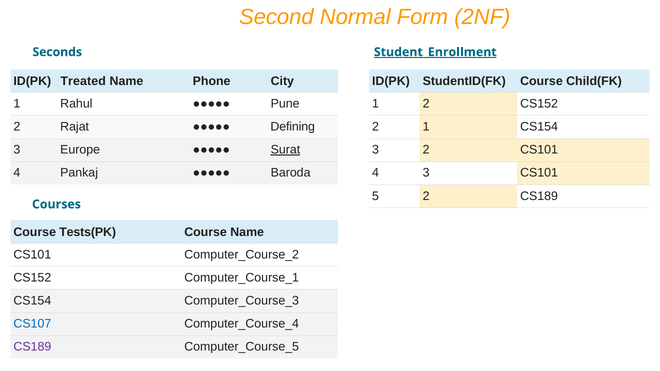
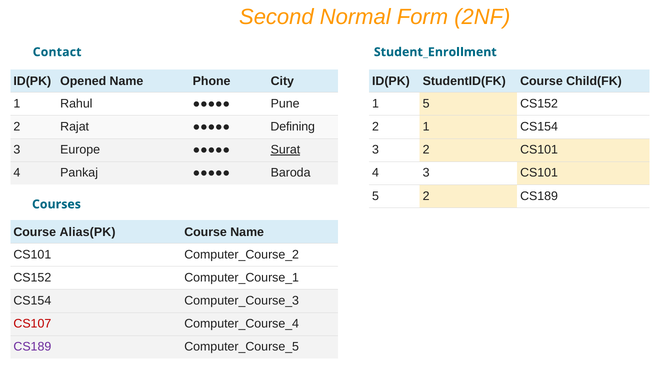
Seconds: Seconds -> Contact
Student_Enrollment underline: present -> none
Treated: Treated -> Opened
1 2: 2 -> 5
Tests(PK: Tests(PK -> Alias(PK
CS107 colour: blue -> red
